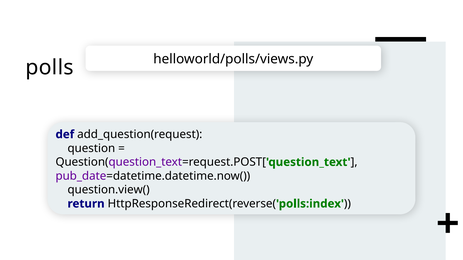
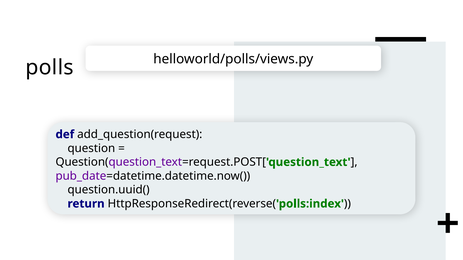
question.view(: question.view( -> question.uuid(
